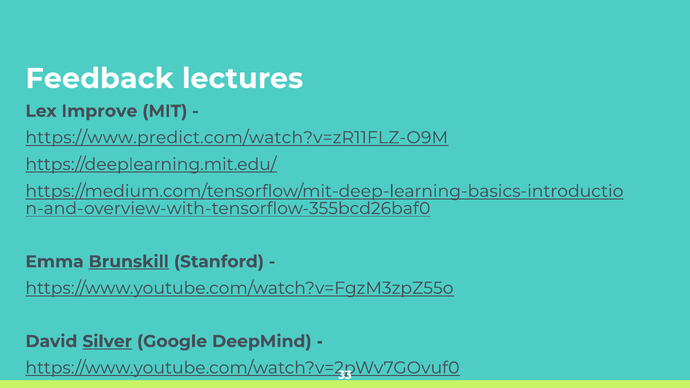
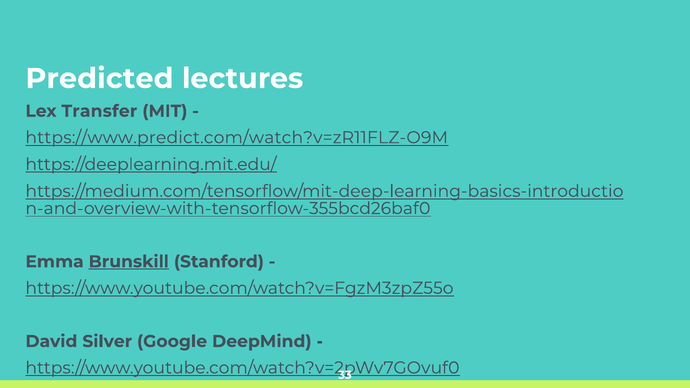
Feedback: Feedback -> Predicted
Improve: Improve -> Transfer
Silver underline: present -> none
